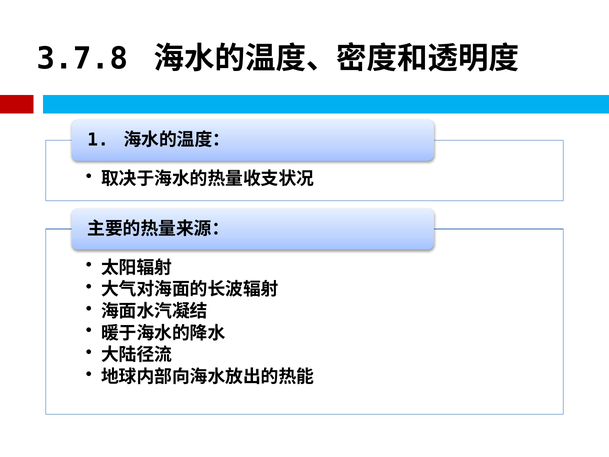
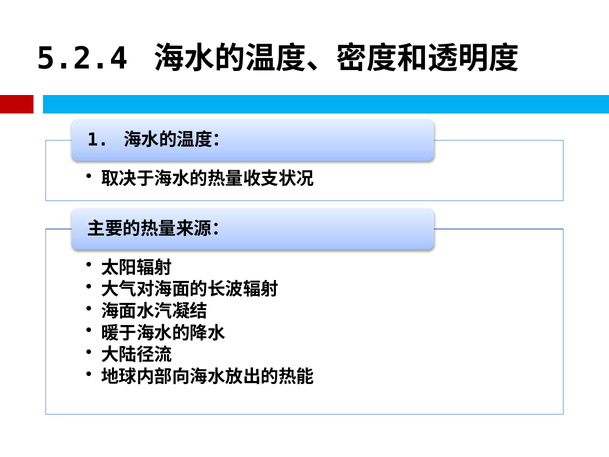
3.7.8: 3.7.8 -> 5.2.4
